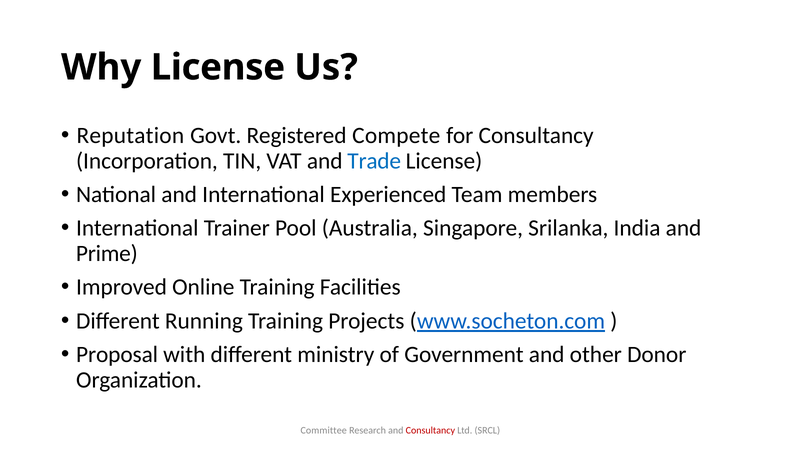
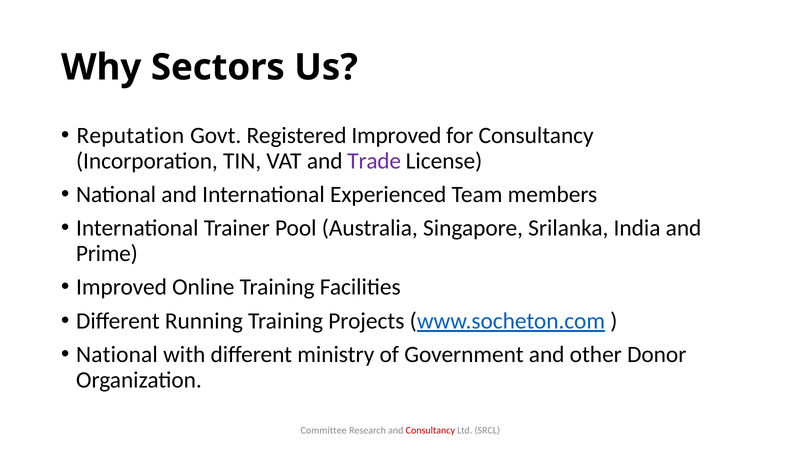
Why License: License -> Sectors
Registered Compete: Compete -> Improved
Trade colour: blue -> purple
Proposal at (117, 354): Proposal -> National
